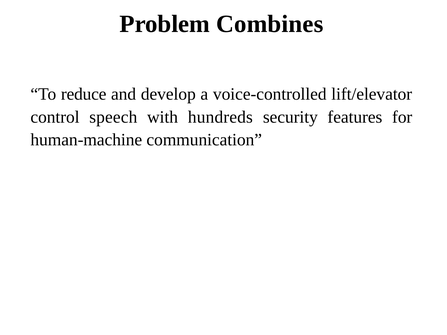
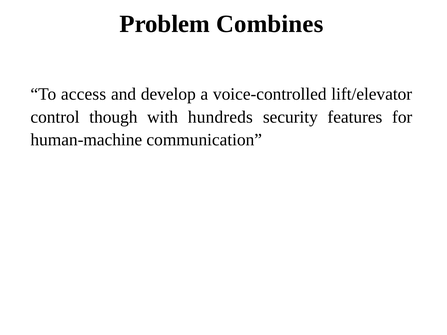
reduce: reduce -> access
speech: speech -> though
